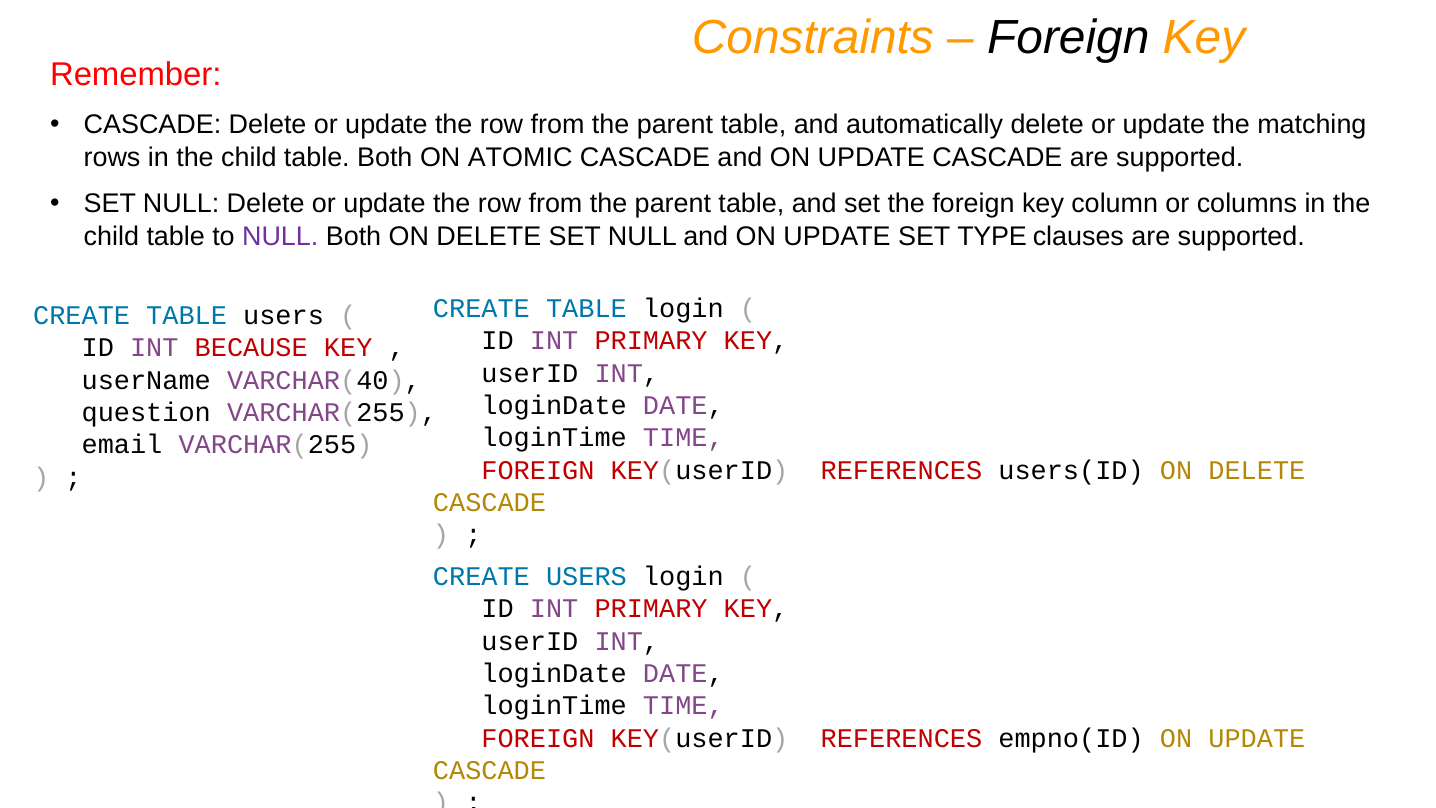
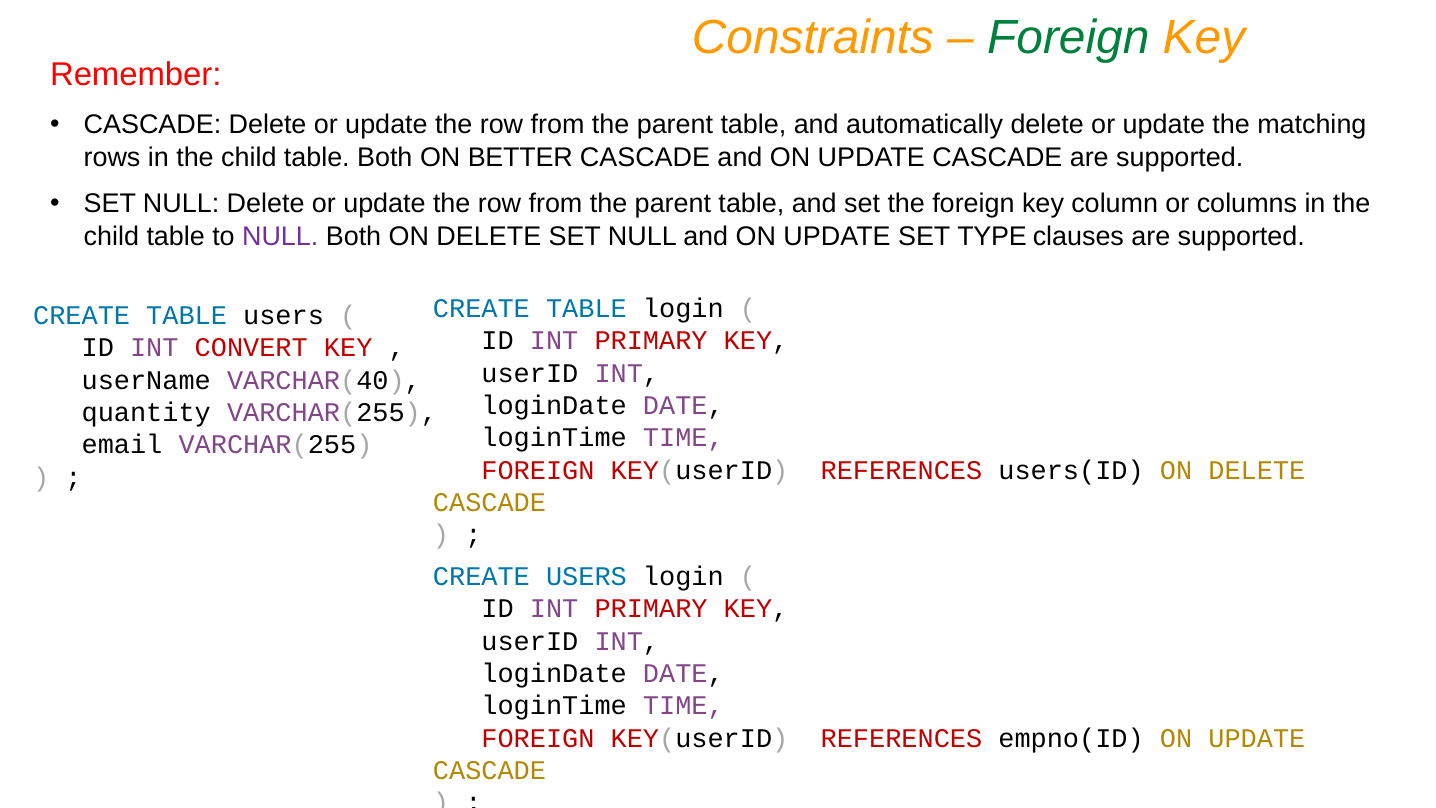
Foreign at (1068, 37) colour: black -> green
ATOMIC: ATOMIC -> BETTER
BECAUSE: BECAUSE -> CONVERT
question: question -> quantity
